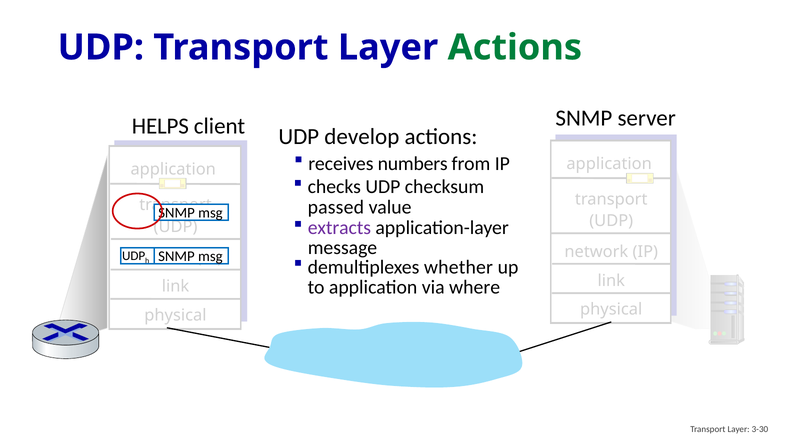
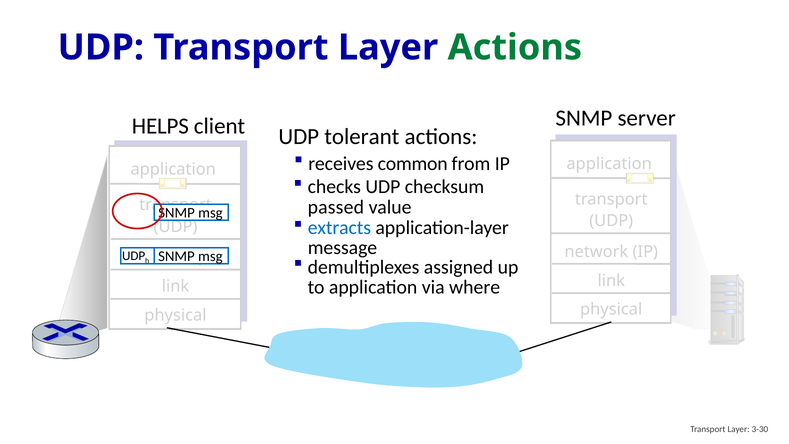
develop: develop -> tolerant
numbers: numbers -> common
extracts colour: purple -> blue
whether: whether -> assigned
